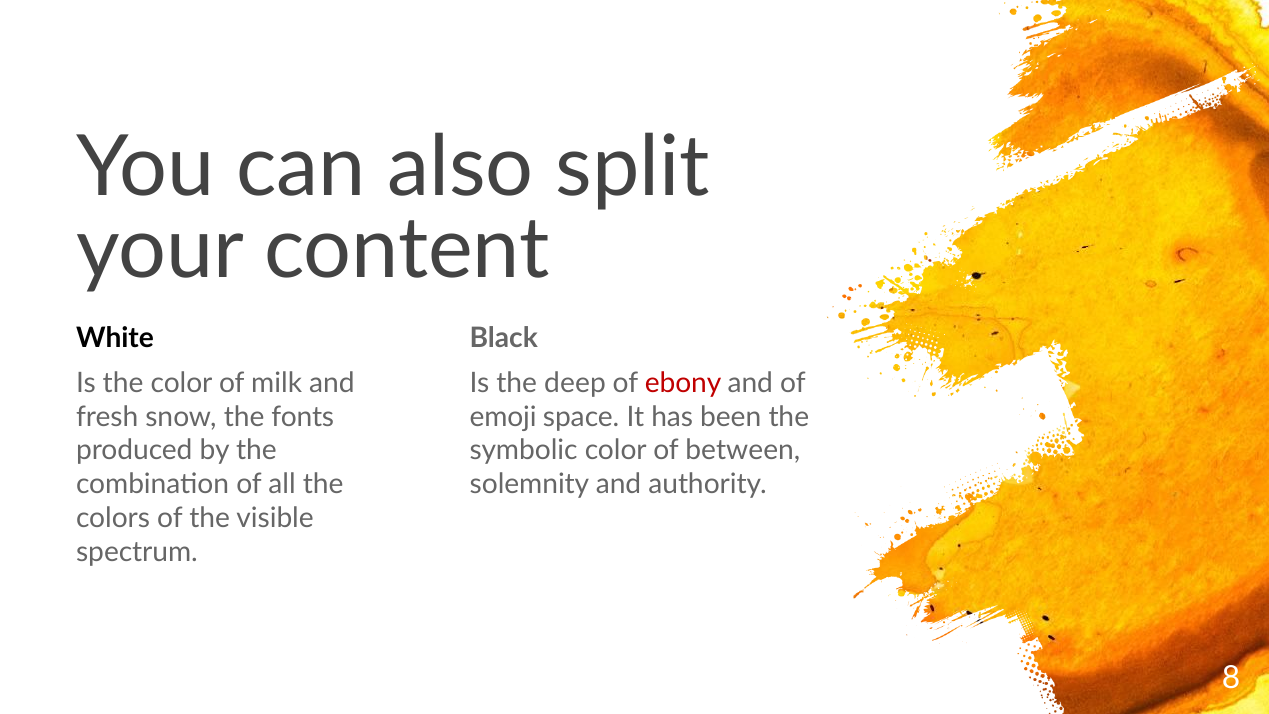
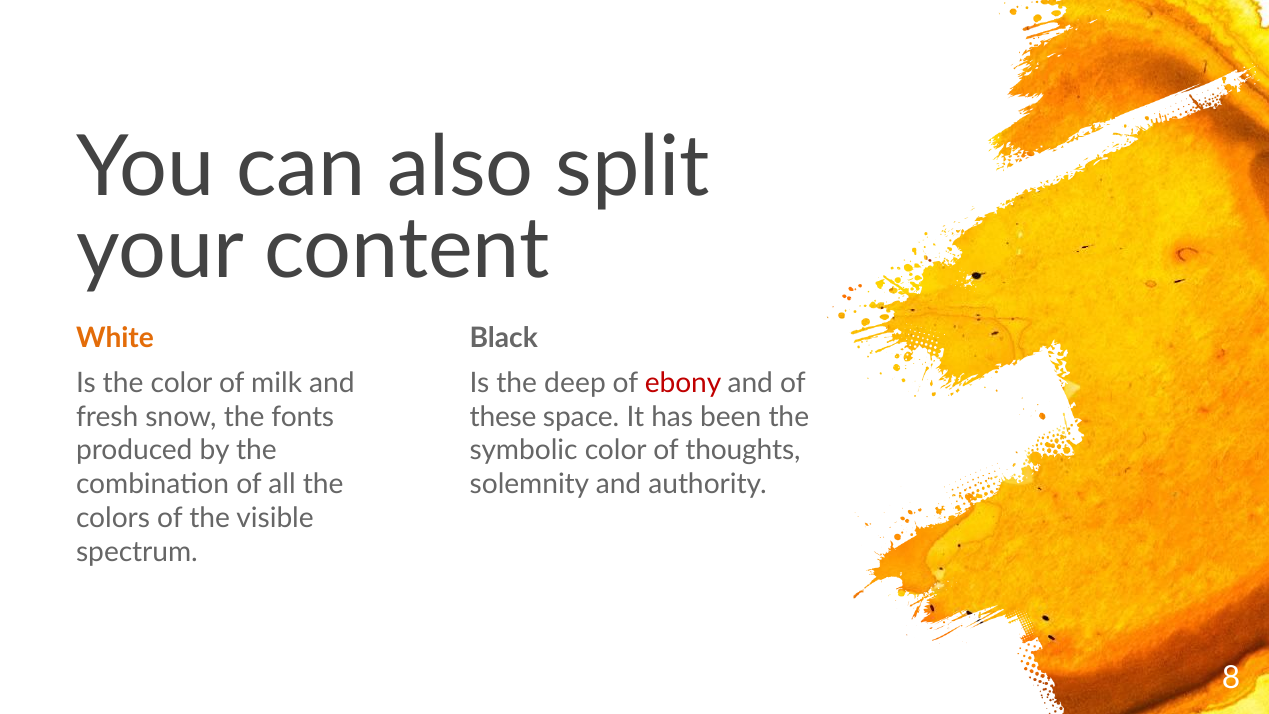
White colour: black -> orange
emoji: emoji -> these
between: between -> thoughts
